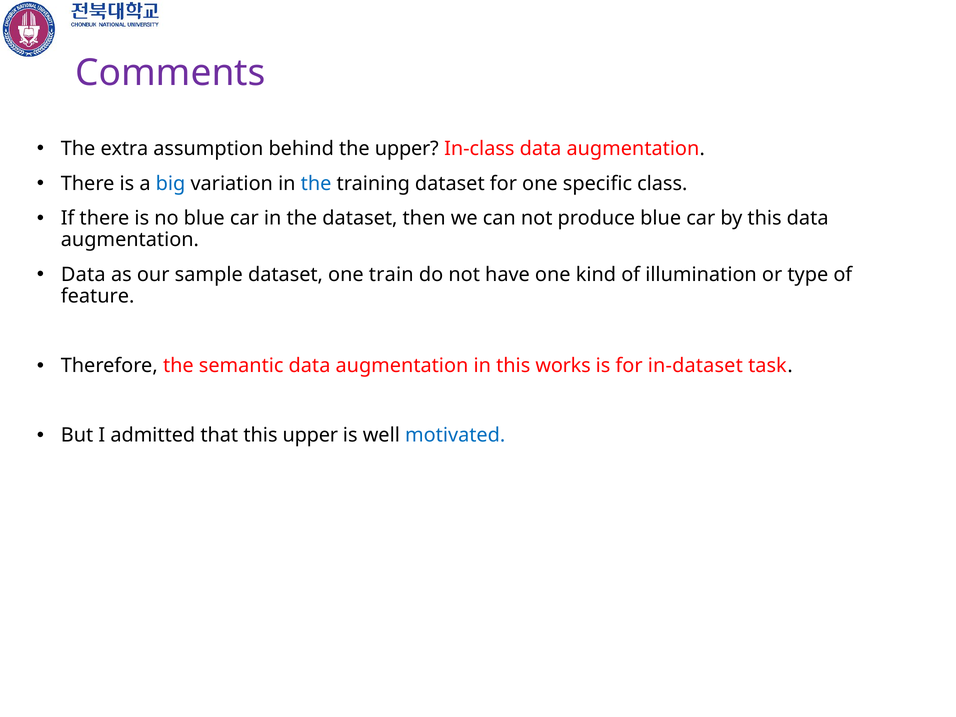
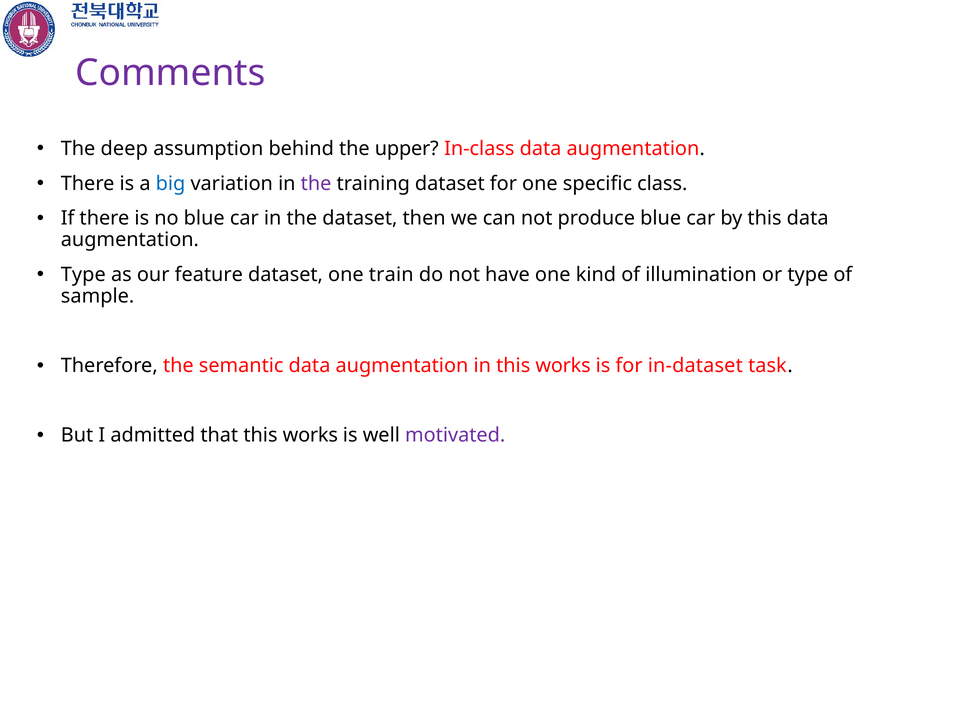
extra: extra -> deep
the at (316, 184) colour: blue -> purple
Data at (83, 275): Data -> Type
sample: sample -> feature
feature: feature -> sample
that this upper: upper -> works
motivated colour: blue -> purple
